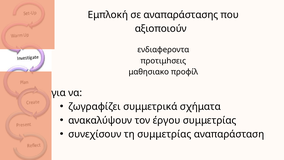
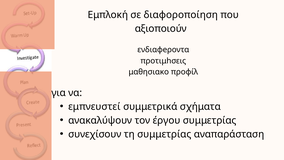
αναπαράστασης: αναπαράστασης -> διαφοροποίηση
ζωγραφίζει: ζωγραφίζει -> εμπνευστεί
